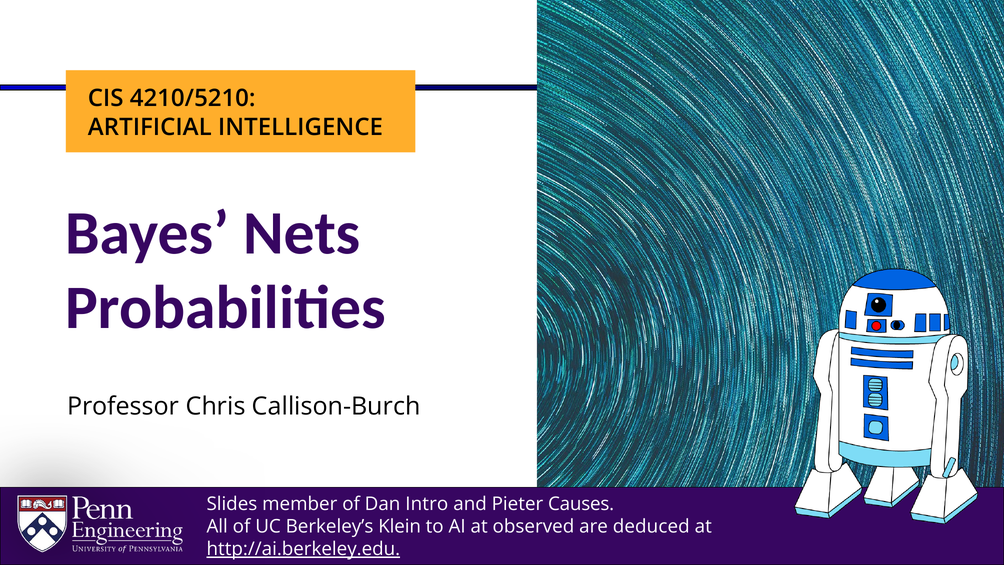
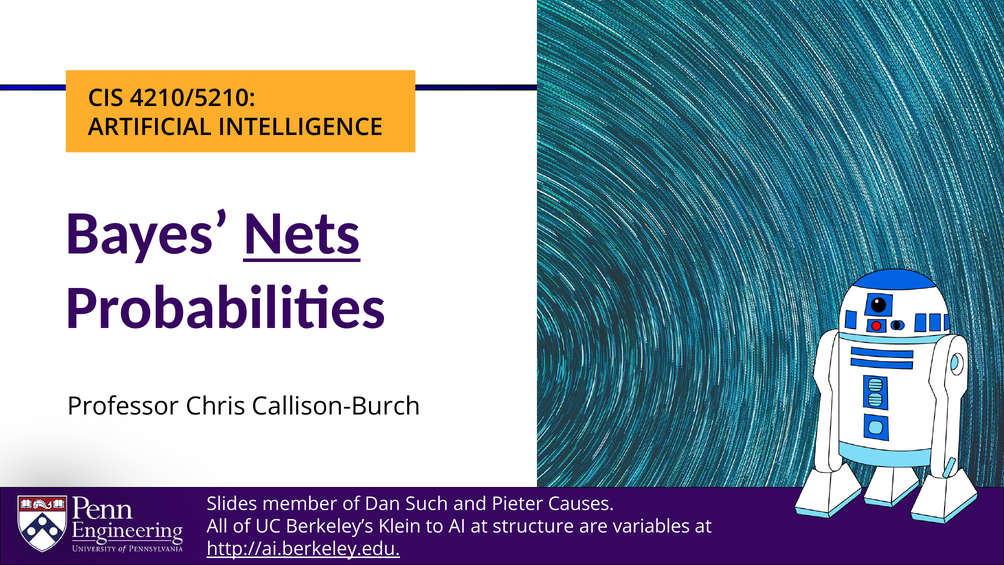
Nets underline: none -> present
Intro: Intro -> Such
observed: observed -> structure
deduced: deduced -> variables
